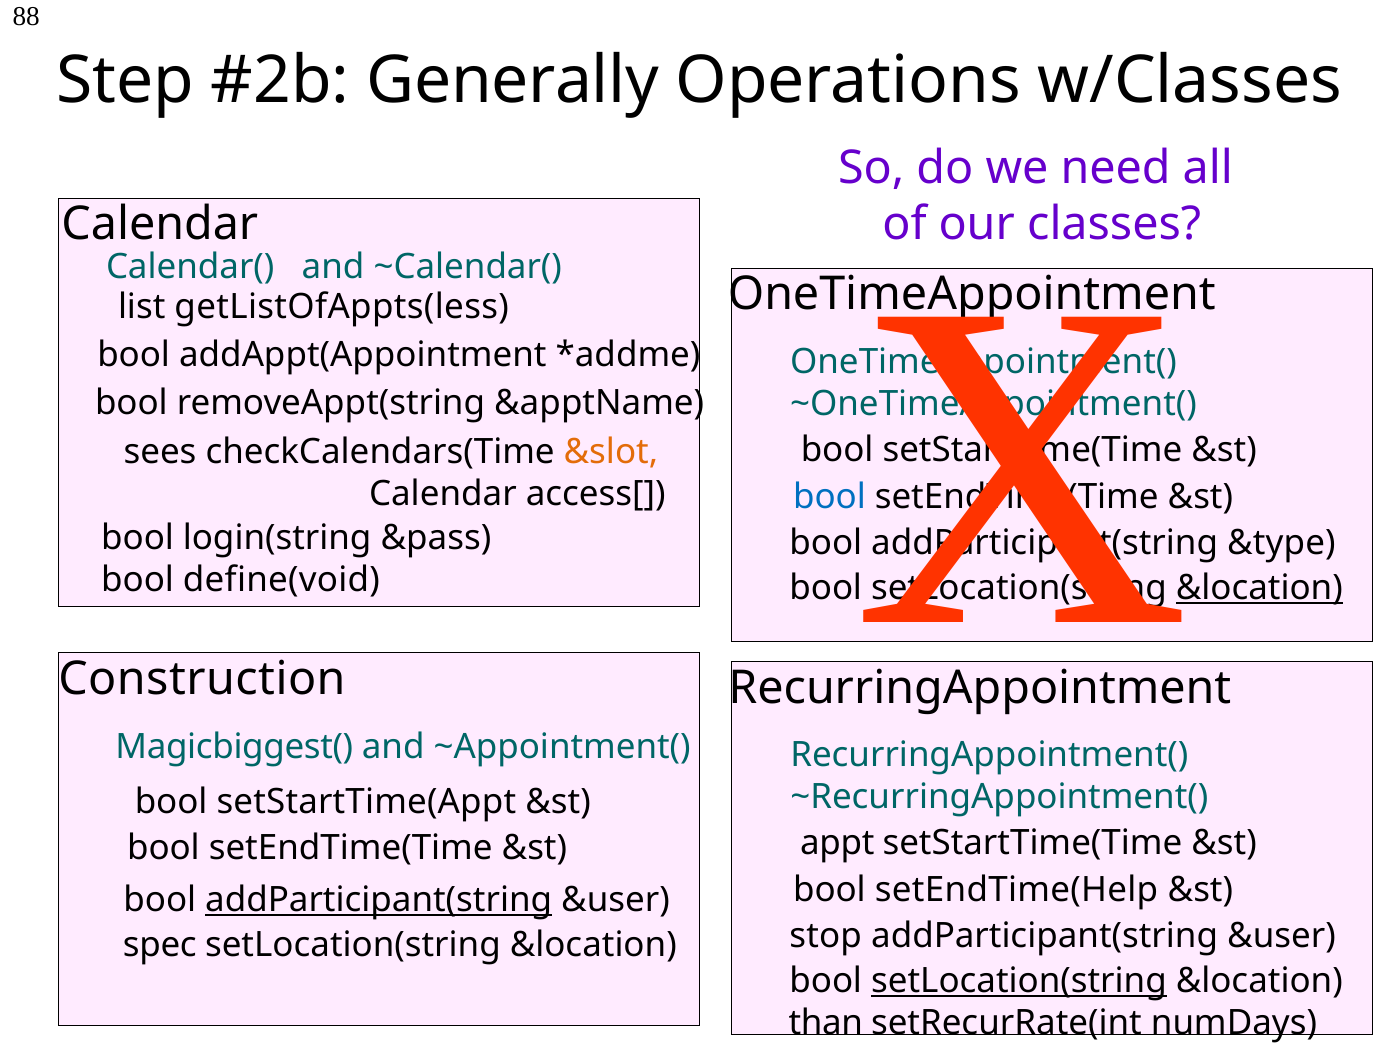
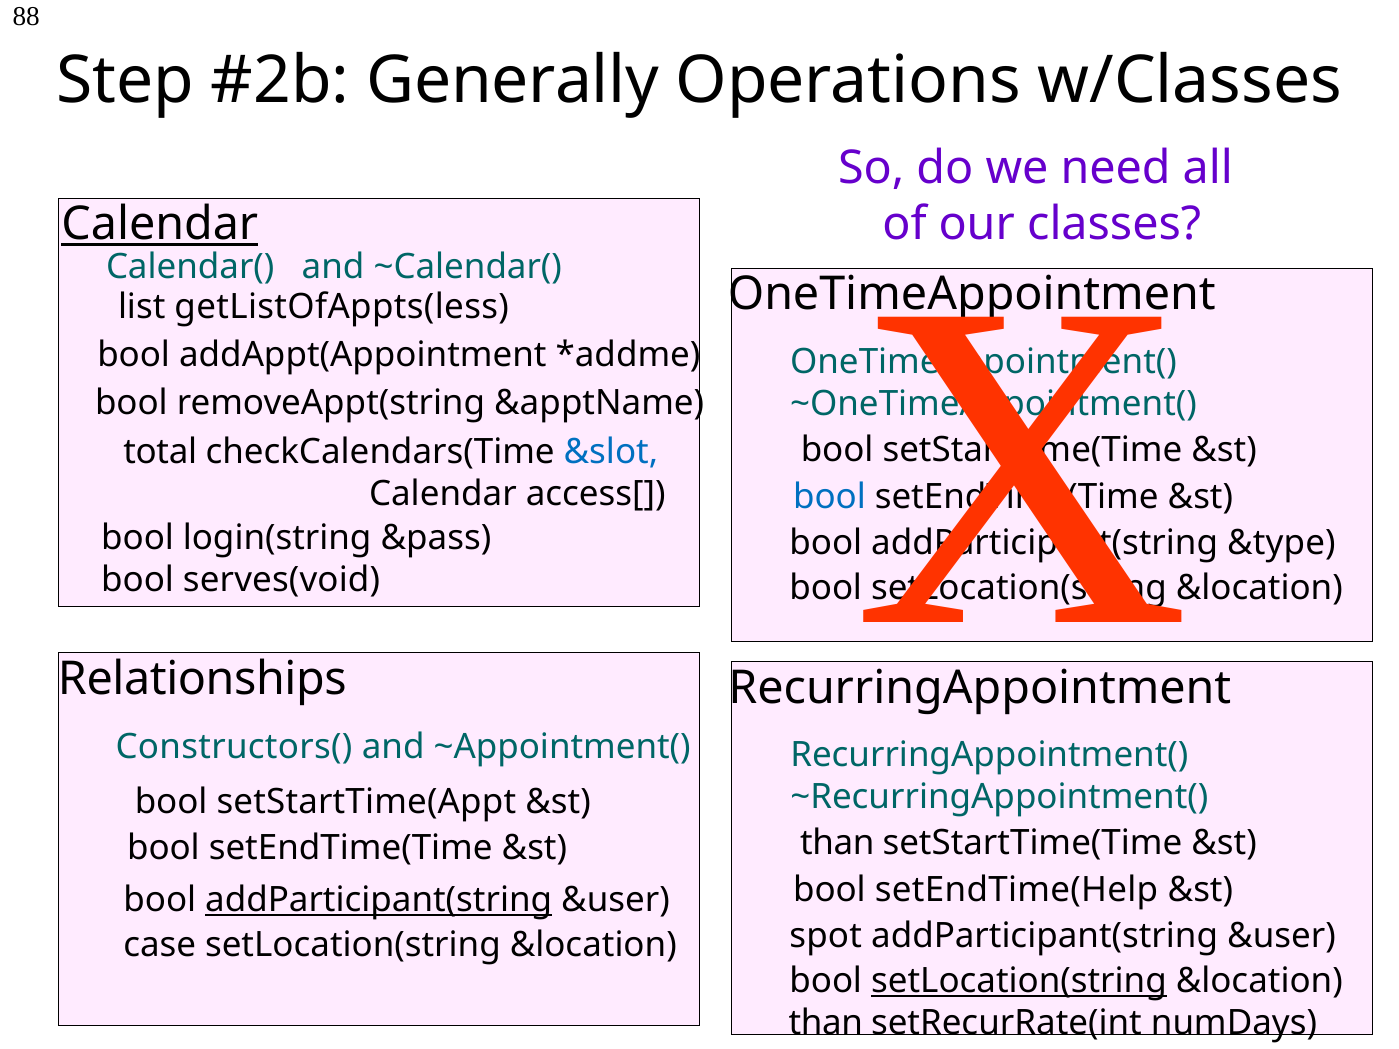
Calendar at (160, 225) underline: none -> present
sees: sees -> total
&slot colour: orange -> blue
define(void: define(void -> serves(void
&location at (1259, 588) underline: present -> none
Construction: Construction -> Relationships
Magicbiggest(: Magicbiggest( -> Constructors(
appt at (837, 843): appt -> than
stop: stop -> spot
spec: spec -> case
